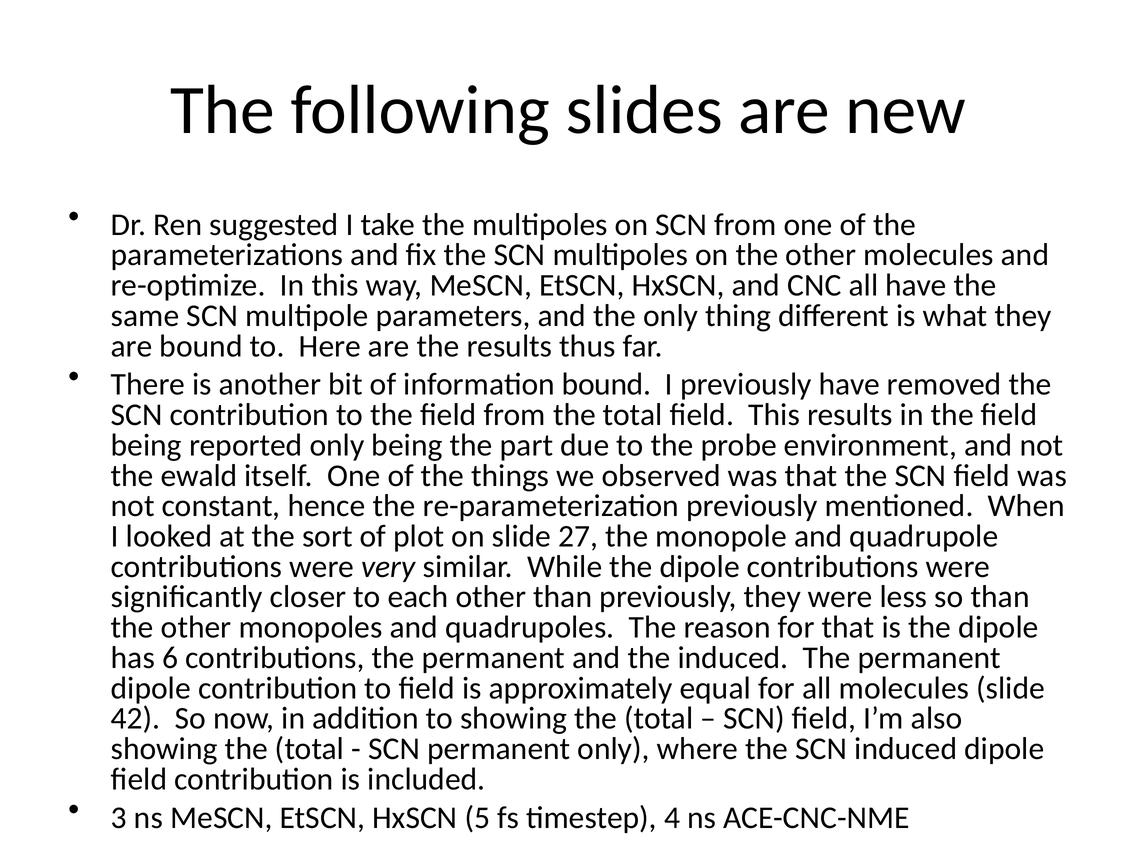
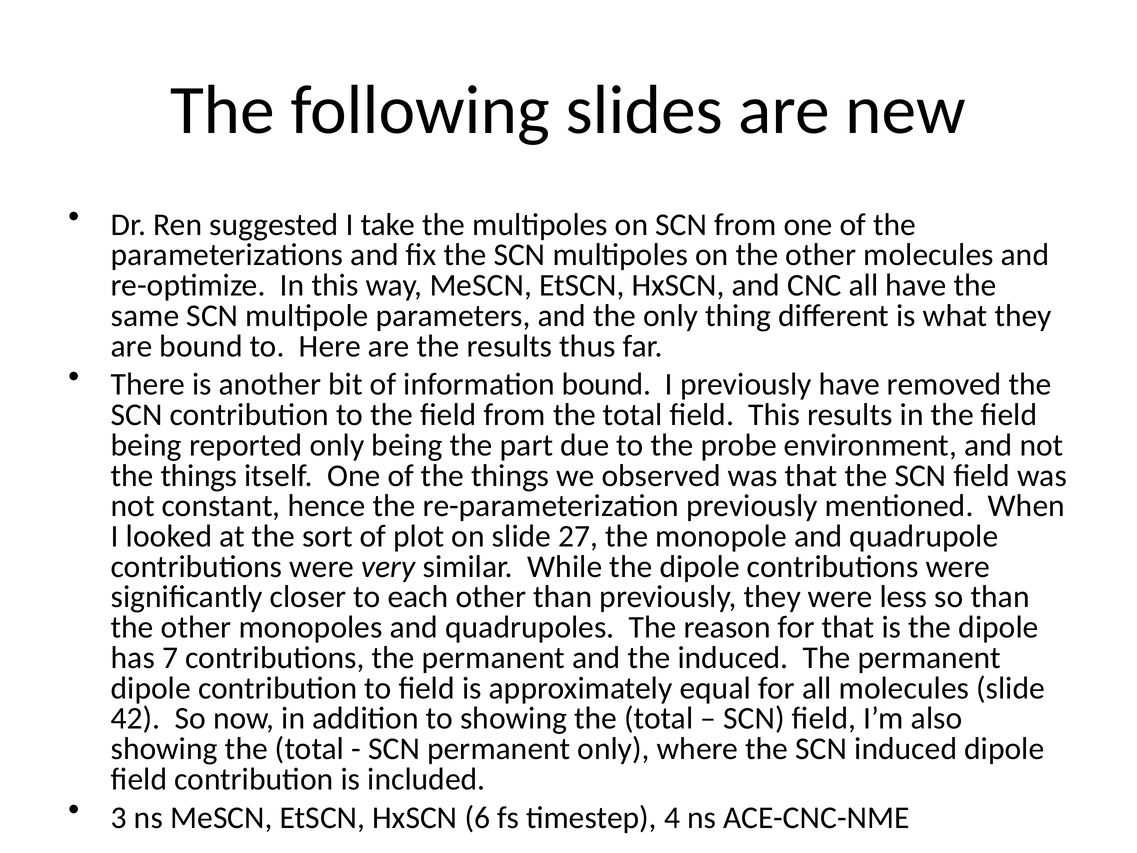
ewald at (199, 475): ewald -> things
6: 6 -> 7
5: 5 -> 6
